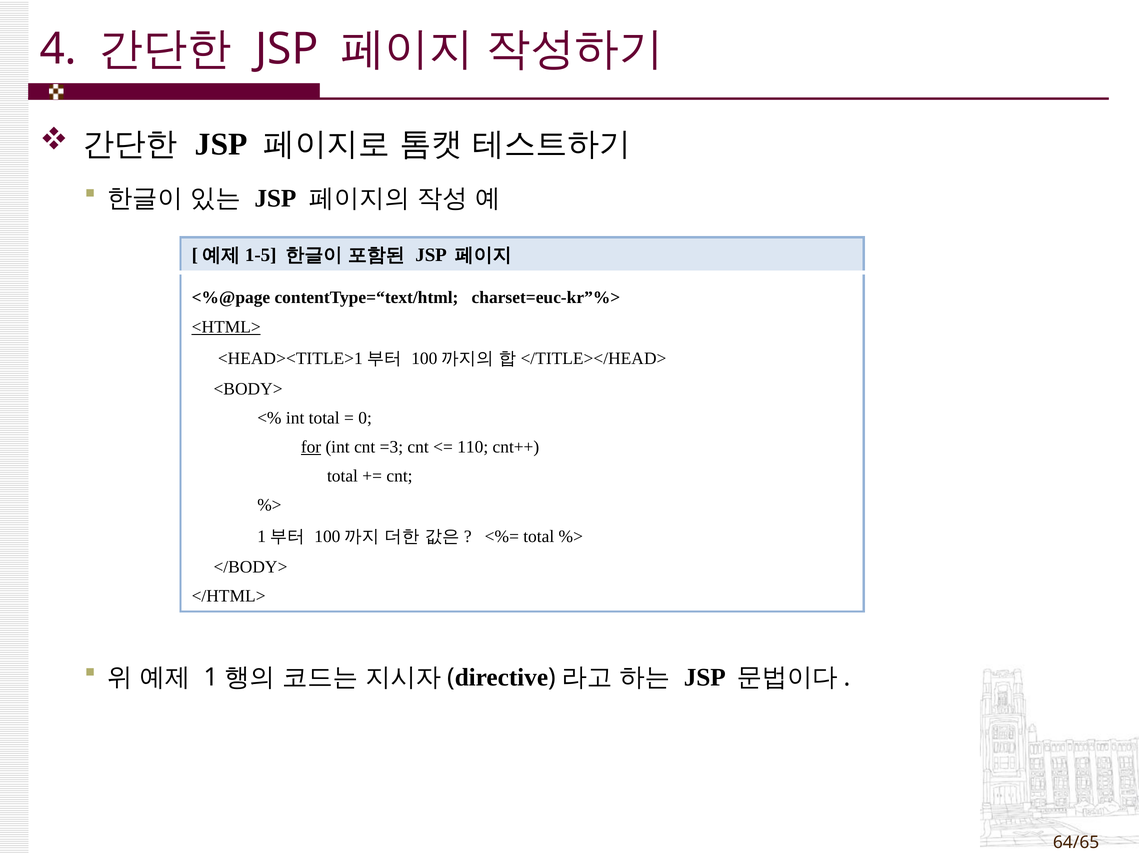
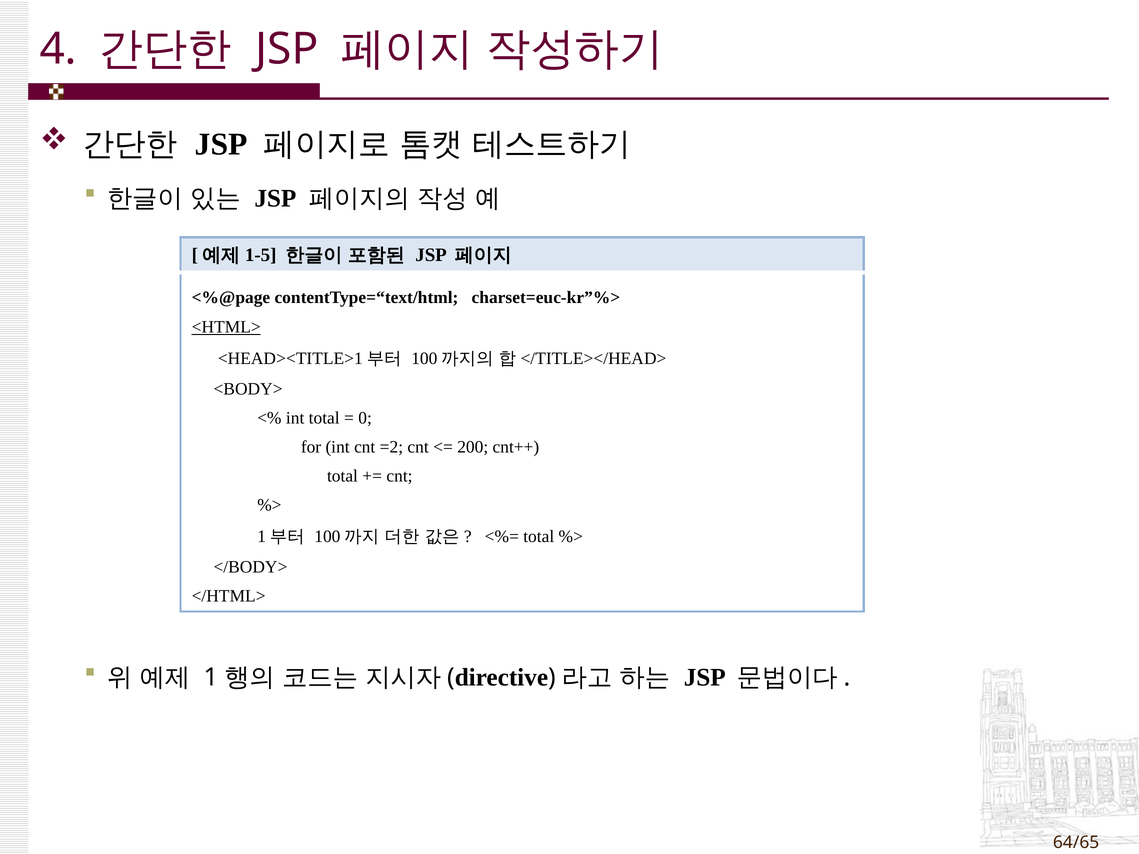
for underline: present -> none
=3: =3 -> =2
110: 110 -> 200
